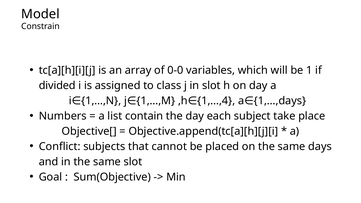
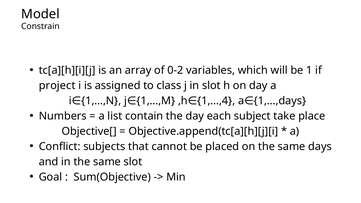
0-0: 0-0 -> 0-2
divided: divided -> project
